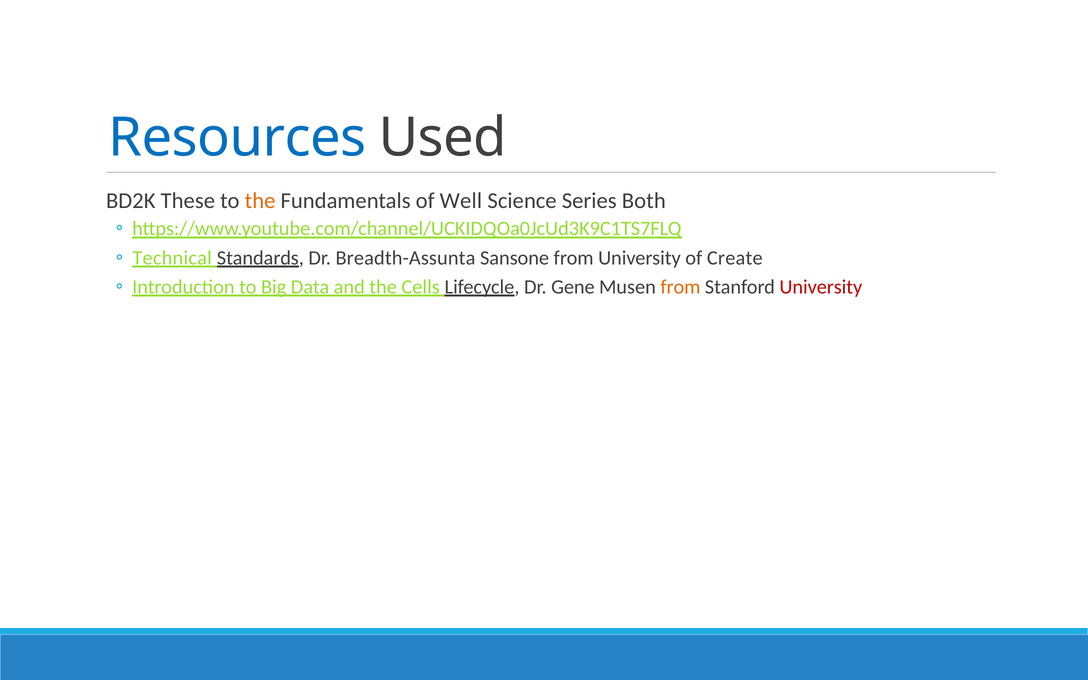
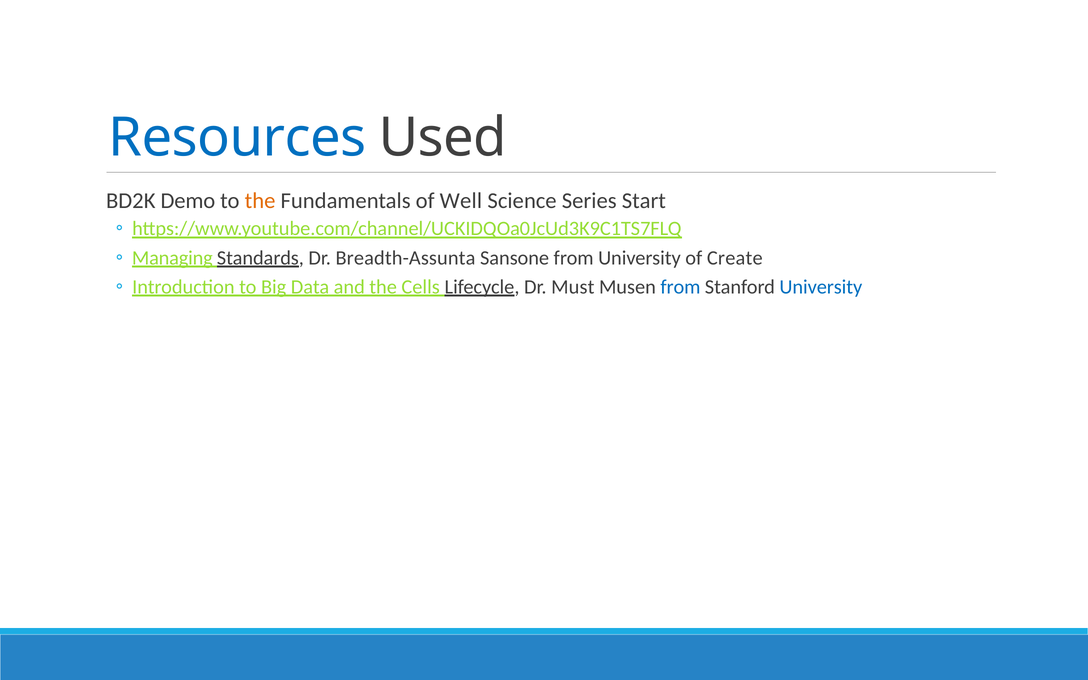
These: These -> Demo
Both: Both -> Start
Technical: Technical -> Managing
Gene: Gene -> Must
from at (680, 287) colour: orange -> blue
University at (821, 287) colour: red -> blue
